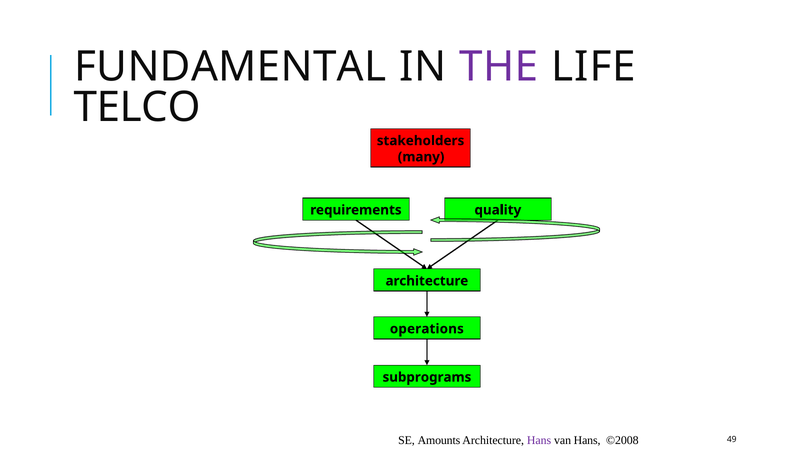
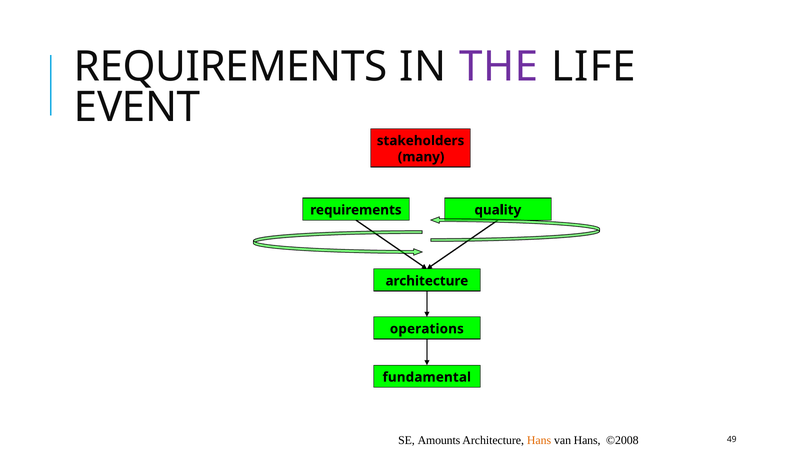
FUNDAMENTAL at (230, 67): FUNDAMENTAL -> REQUIREMENTS
TELCO: TELCO -> EVENT
subprograms: subprograms -> fundamental
Hans at (539, 440) colour: purple -> orange
